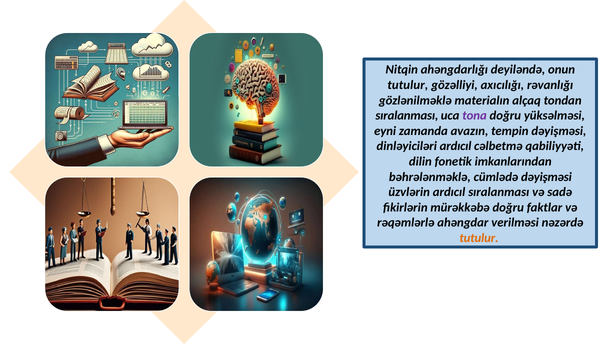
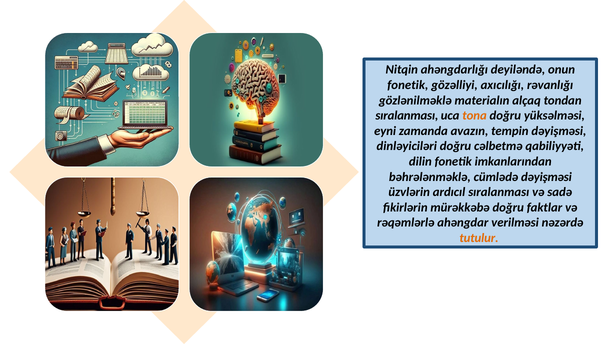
tutulur at (408, 85): tutulur -> fonetik
tona colour: purple -> orange
dinləyiciləri ardıcıl: ardıcıl -> doğru
